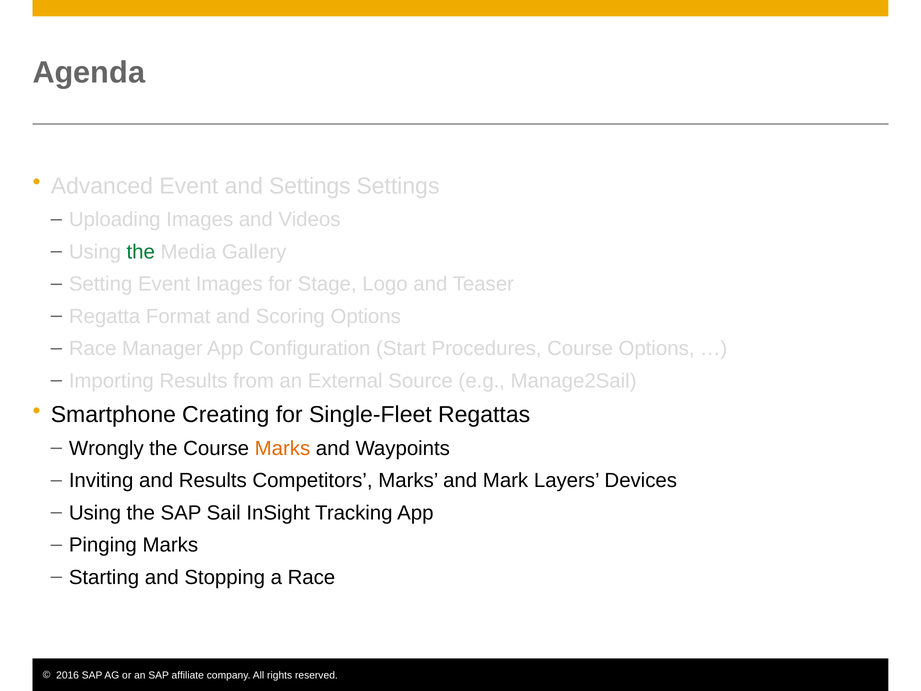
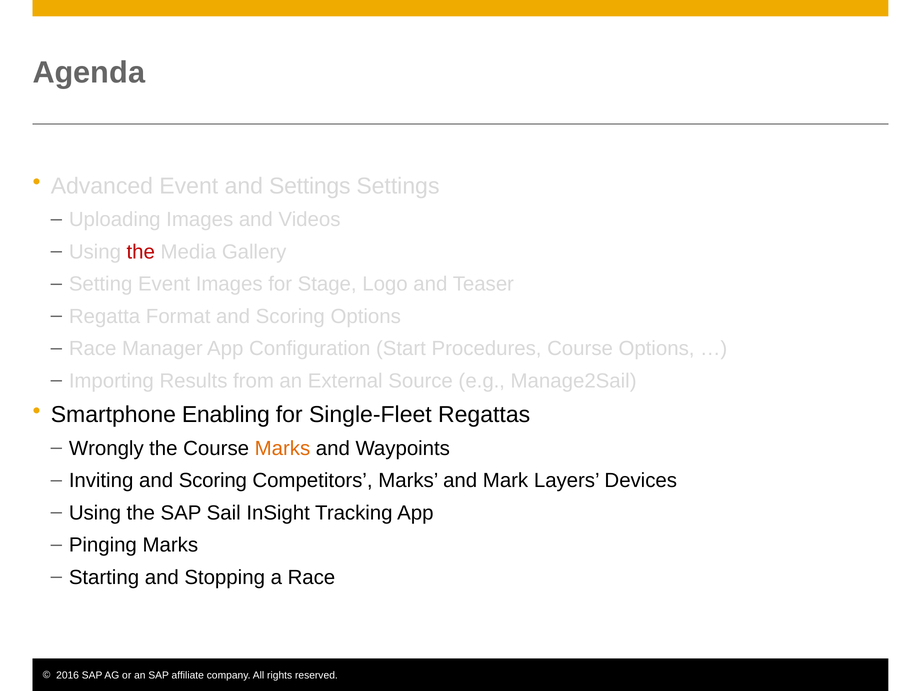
the at (141, 252) colour: green -> red
Creating: Creating -> Enabling
Inviting and Results: Results -> Scoring
